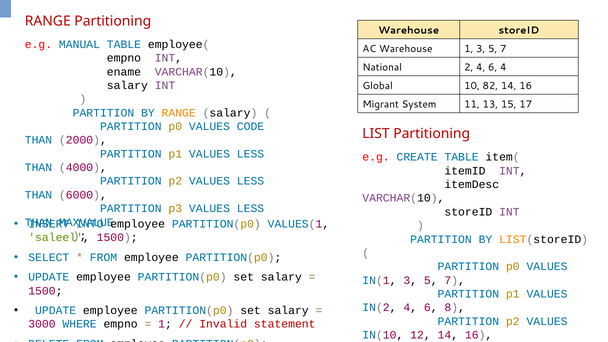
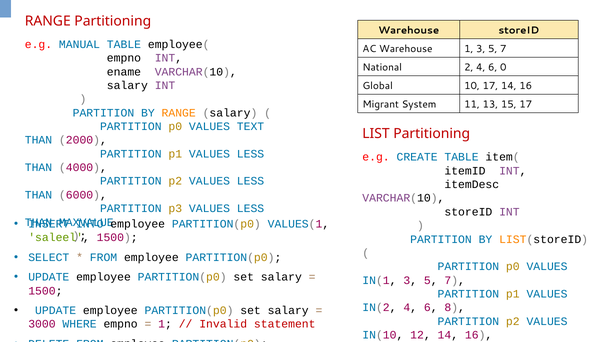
6 4: 4 -> 0
10 82: 82 -> 17
CODE: CODE -> TEXT
